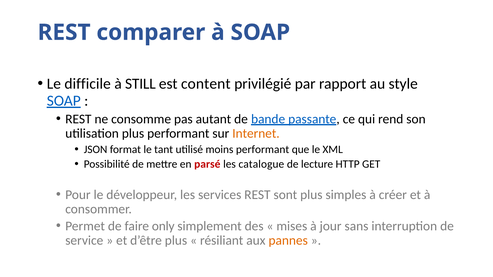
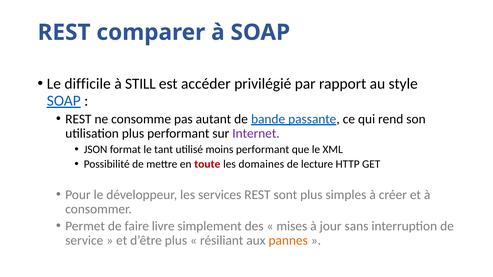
content: content -> accéder
Internet colour: orange -> purple
parsé: parsé -> toute
catalogue: catalogue -> domaines
only: only -> livre
